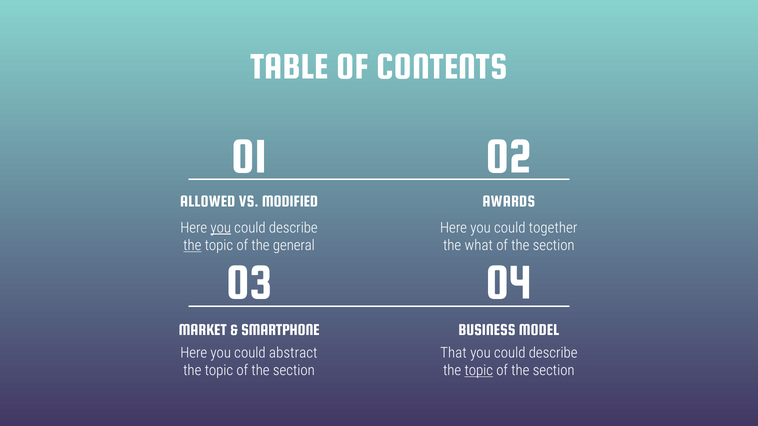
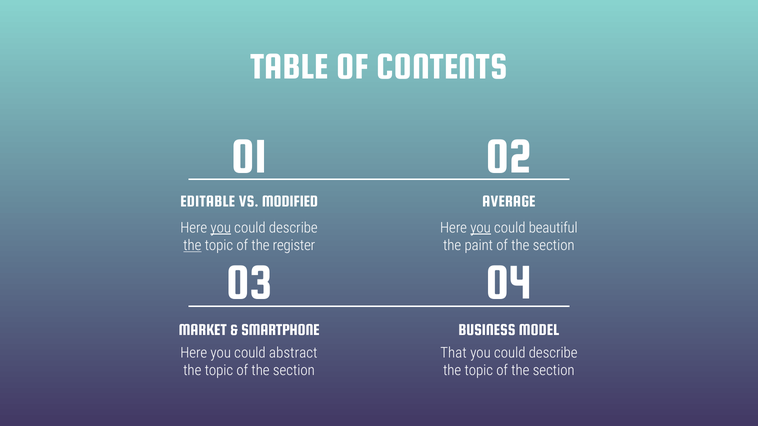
ALLOWED: ALLOWED -> EDITABLE
AWARDS: AWARDS -> AVERAGE
you at (481, 228) underline: none -> present
together: together -> beautiful
general: general -> register
what: what -> paint
topic at (479, 371) underline: present -> none
